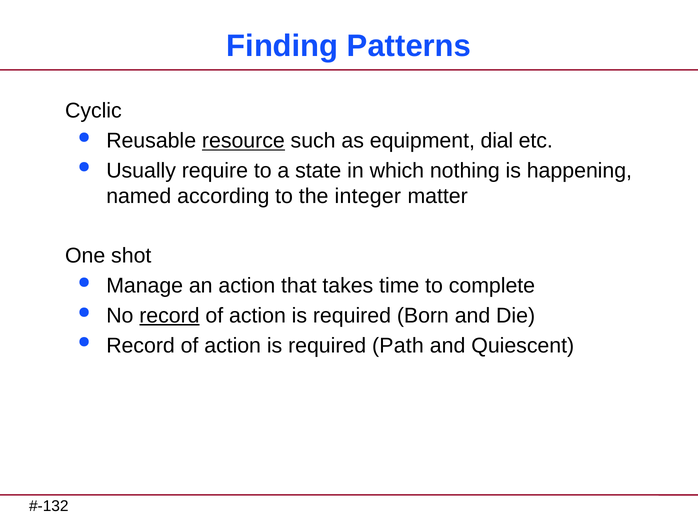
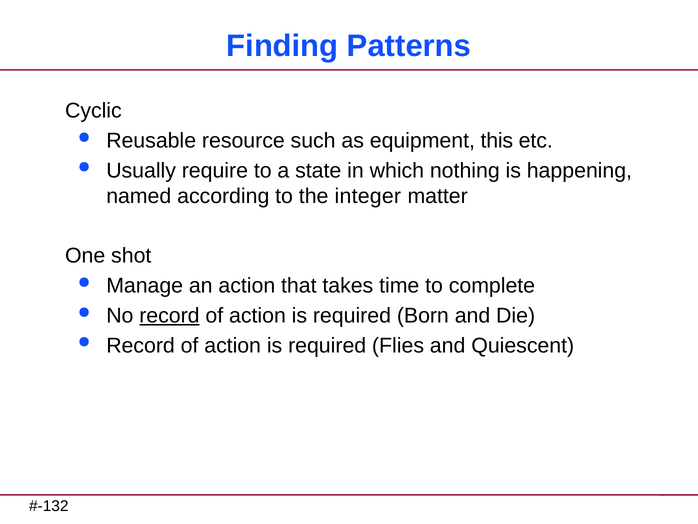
resource underline: present -> none
dial: dial -> this
Path: Path -> Flies
